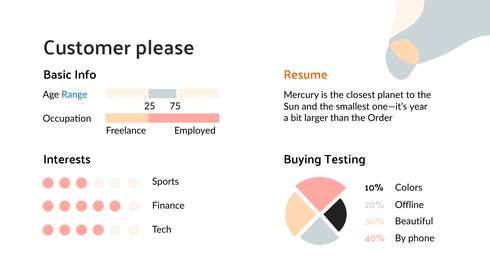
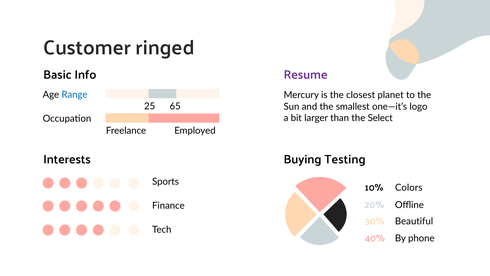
please: please -> ringed
Resume colour: orange -> purple
75: 75 -> 65
year: year -> logo
Order: Order -> Select
